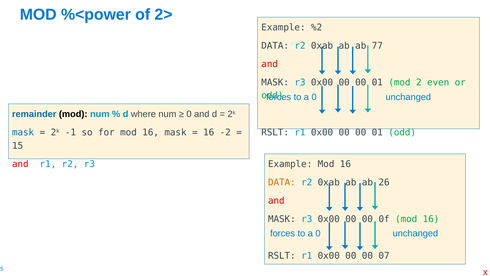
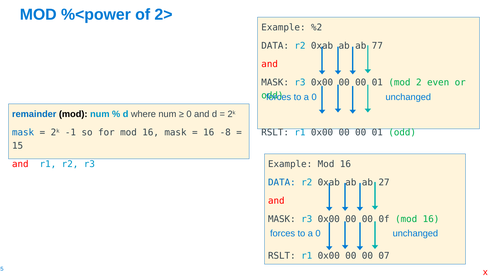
-2: -2 -> -8
DATA at (282, 182) colour: orange -> blue
26: 26 -> 27
